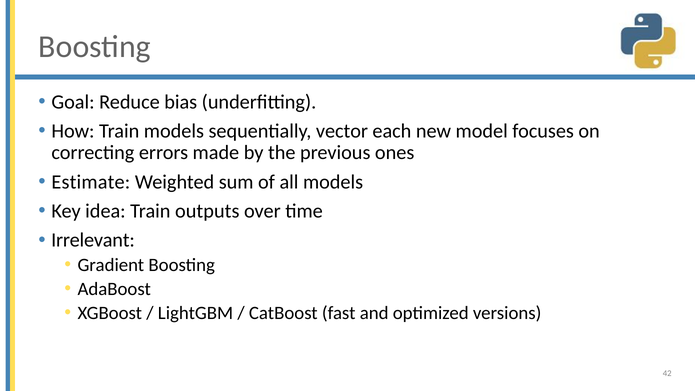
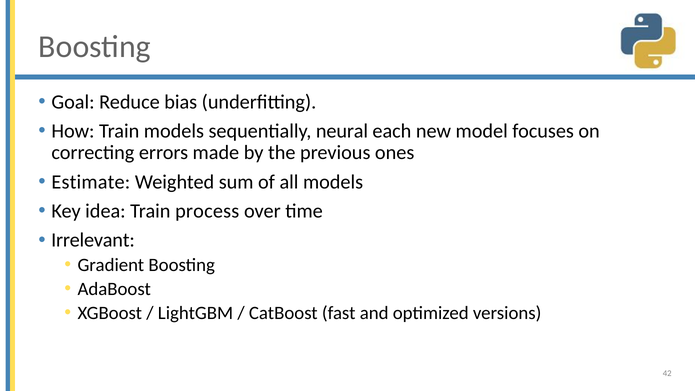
vector: vector -> neural
outputs: outputs -> process
